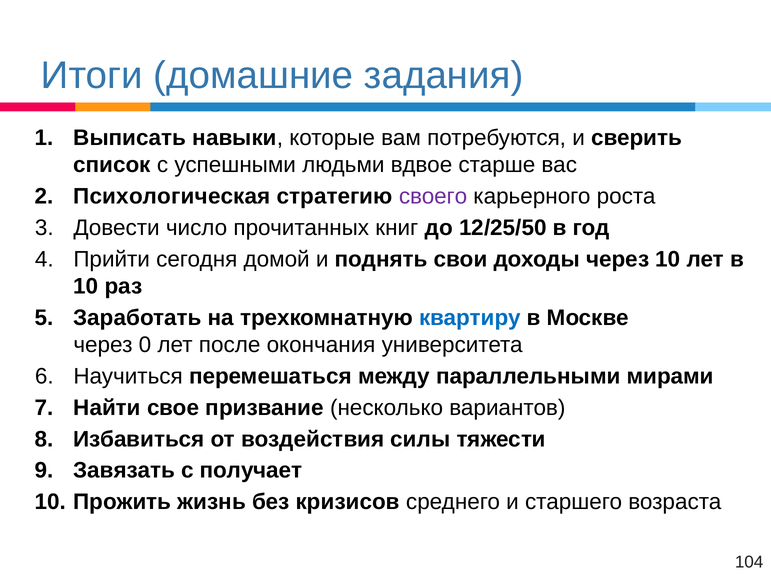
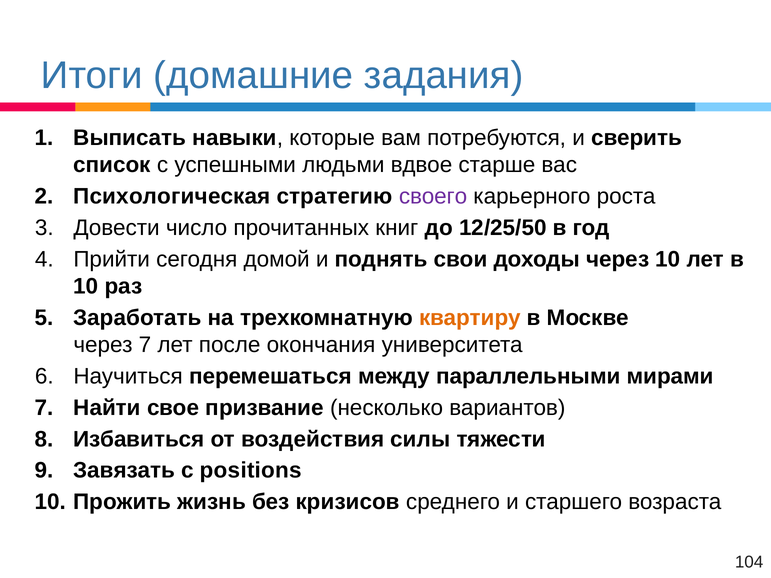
квартиру colour: blue -> orange
через 0: 0 -> 7
получает: получает -> positions
